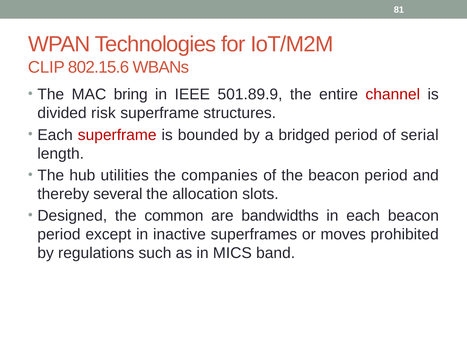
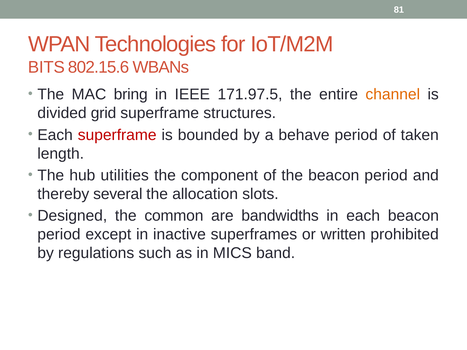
CLIP: CLIP -> BITS
501.89.9: 501.89.9 -> 171.97.5
channel colour: red -> orange
risk: risk -> grid
bridged: bridged -> behave
serial: serial -> taken
companies: companies -> component
moves: moves -> written
